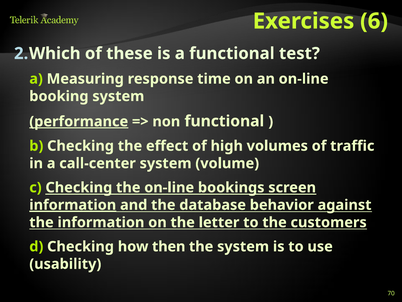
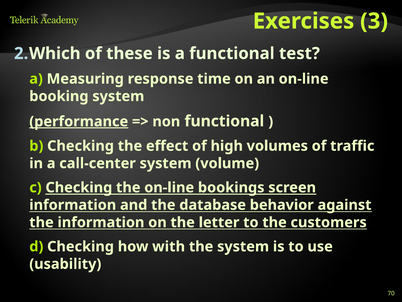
6: 6 -> 3
information at (73, 205) underline: present -> none
then: then -> with
